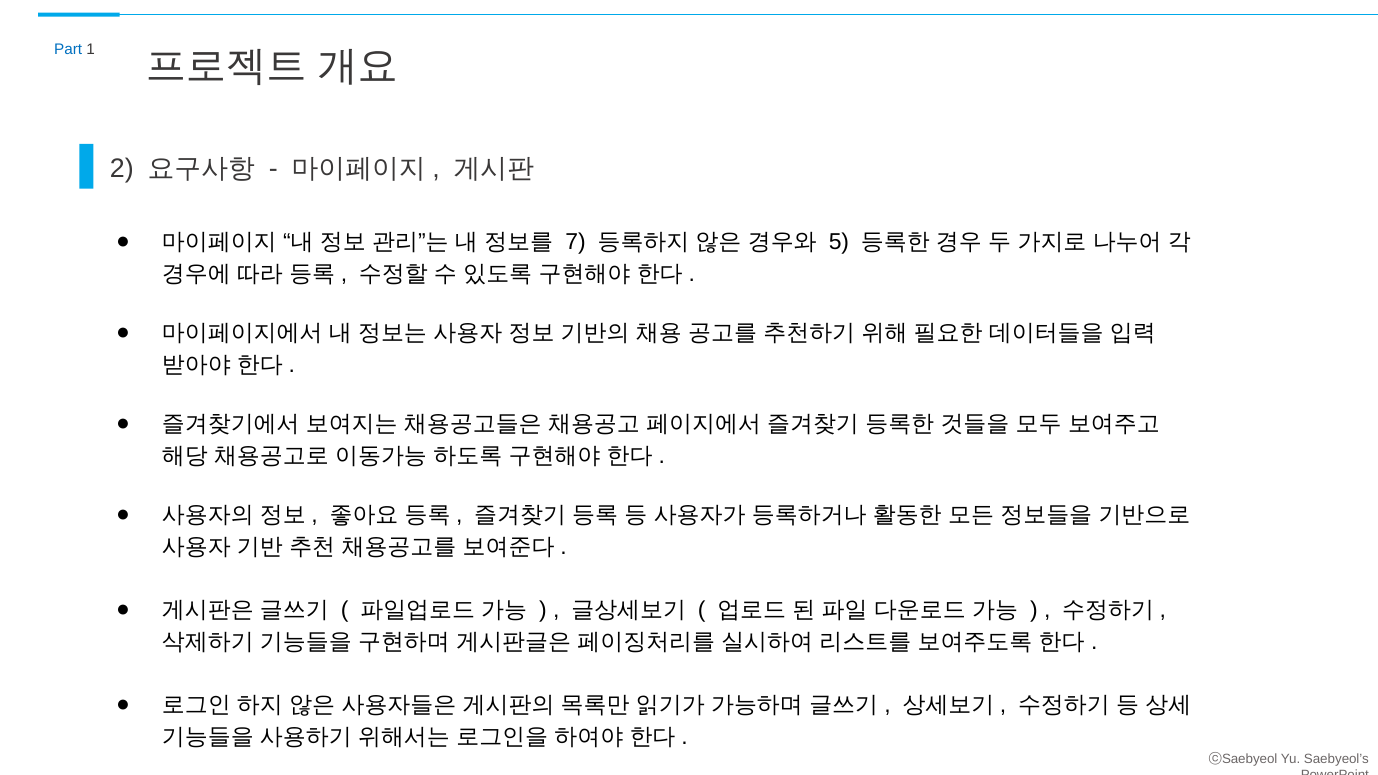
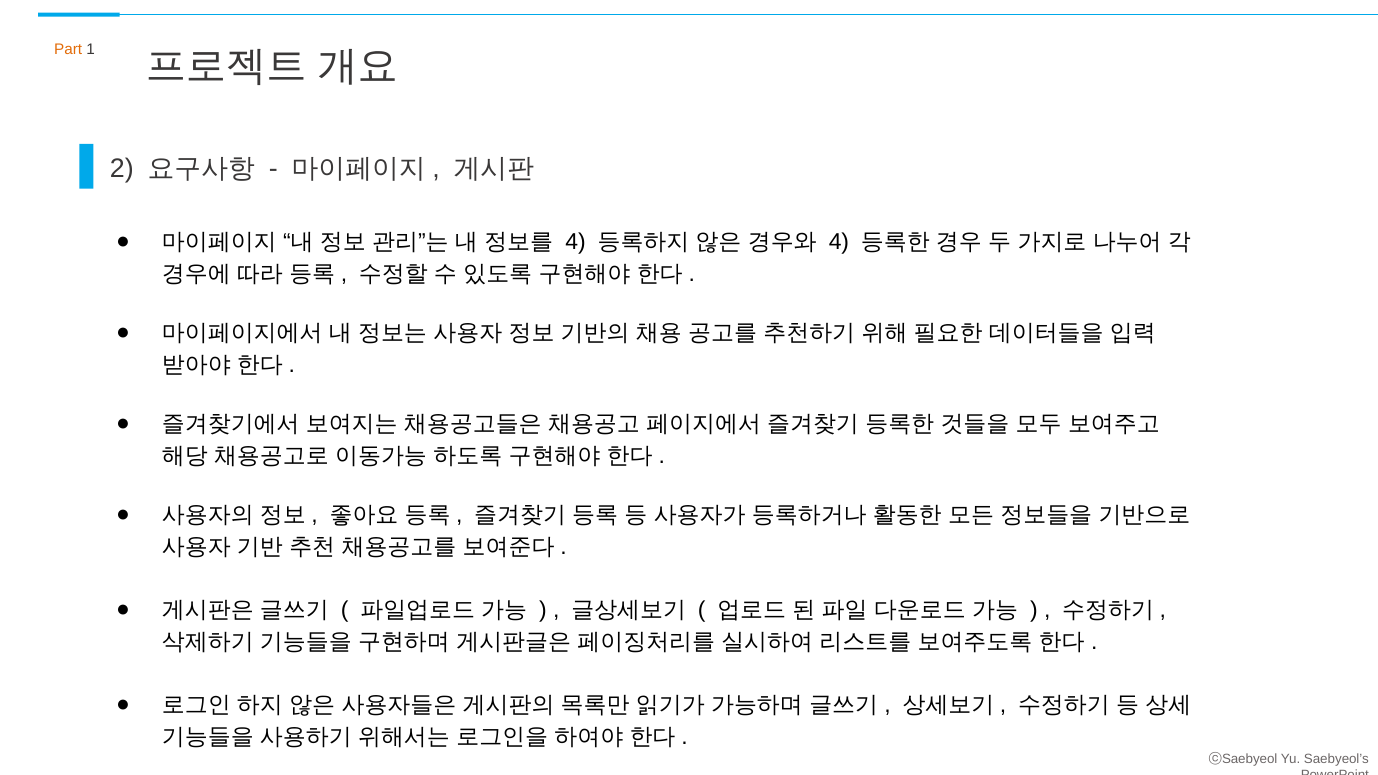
Part colour: blue -> orange
7 at (576, 242): 7 -> 4
5 at (839, 242): 5 -> 4
